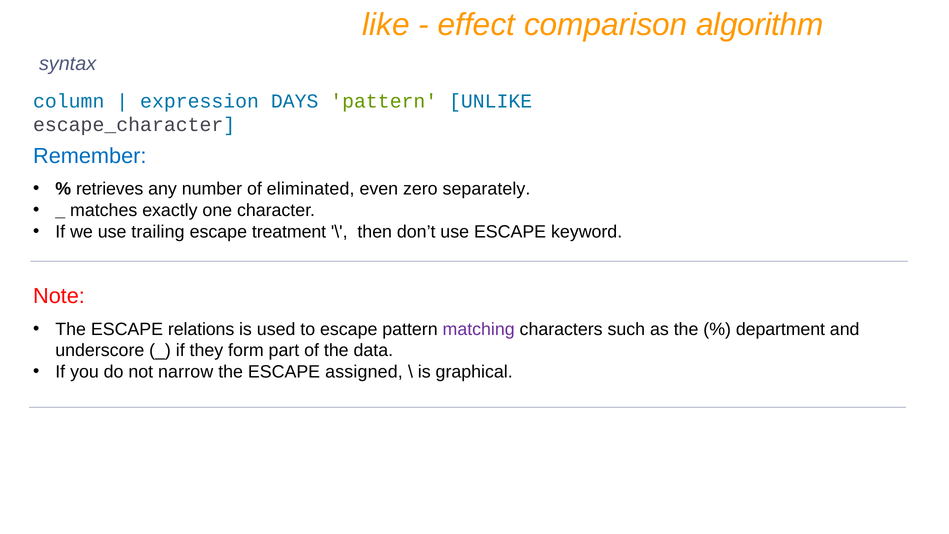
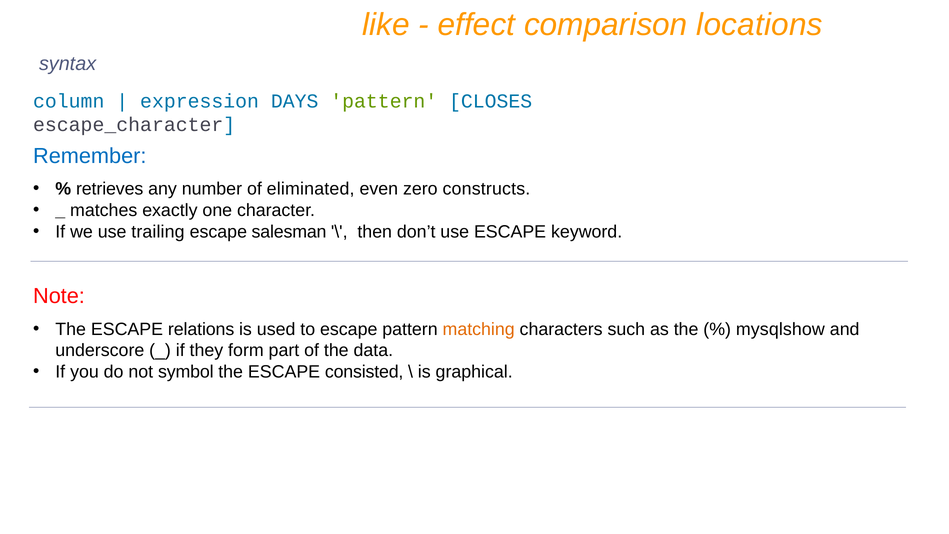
algorithm: algorithm -> locations
UNLIKE: UNLIKE -> CLOSES
separately: separately -> constructs
treatment: treatment -> salesman
matching colour: purple -> orange
department: department -> mysqlshow
narrow: narrow -> symbol
assigned: assigned -> consisted
